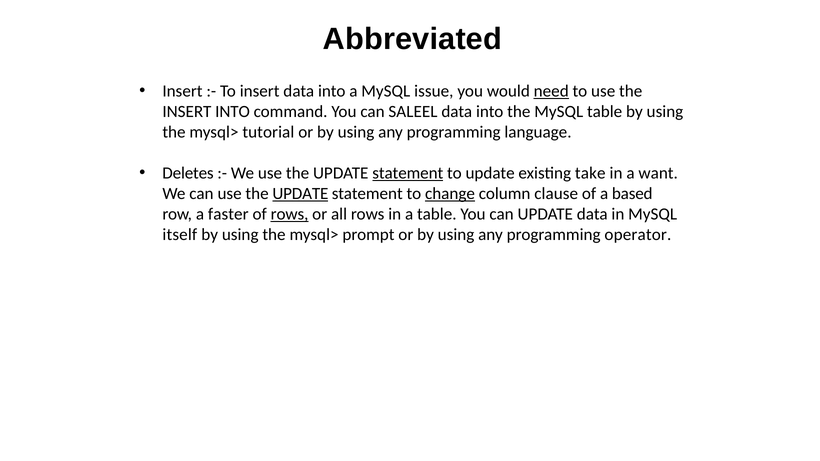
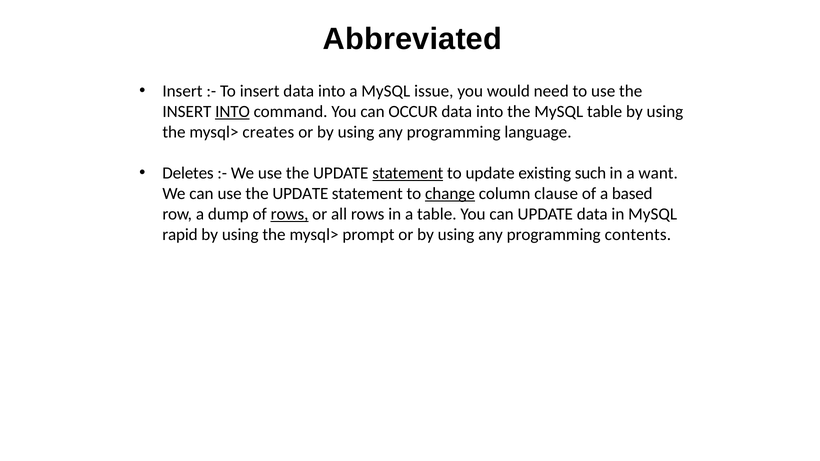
need underline: present -> none
INTO at (233, 112) underline: none -> present
SALEEL: SALEEL -> OCCUR
tutorial: tutorial -> creates
take: take -> such
UPDATE at (300, 194) underline: present -> none
faster: faster -> dump
itself: itself -> rapid
operator: operator -> contents
